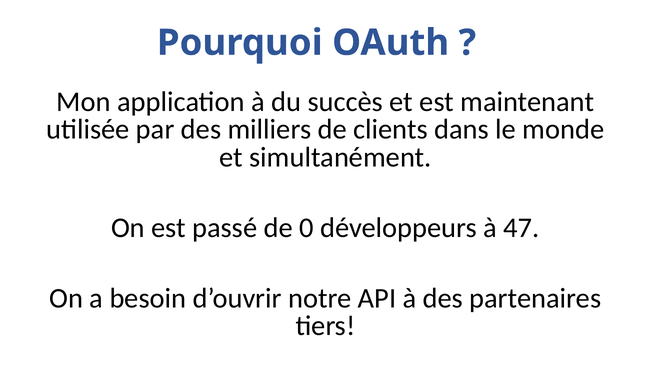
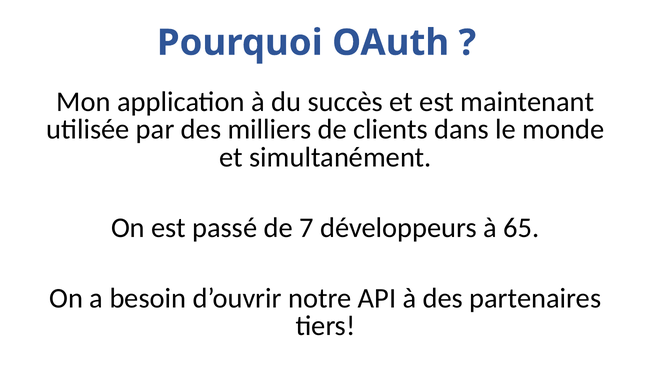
0: 0 -> 7
47: 47 -> 65
